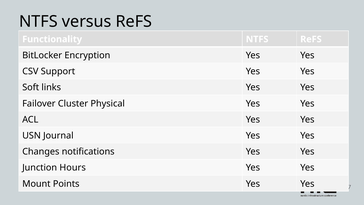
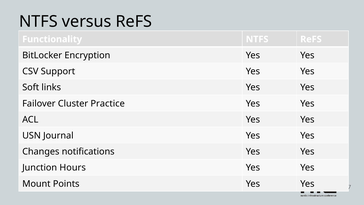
Physical: Physical -> Practice
